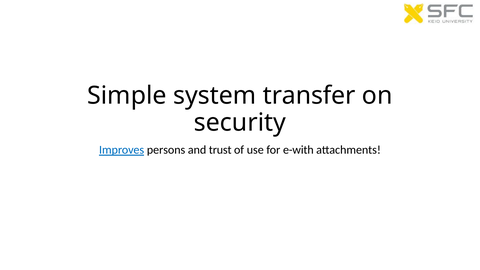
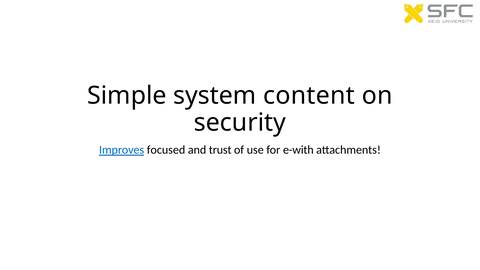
transfer: transfer -> content
persons: persons -> focused
